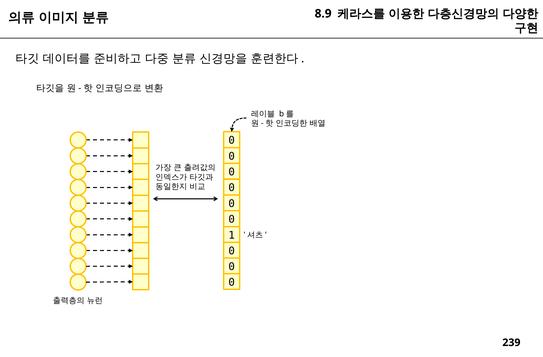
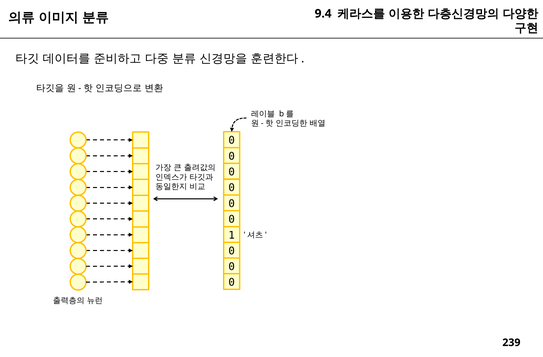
8.9: 8.9 -> 9.4
